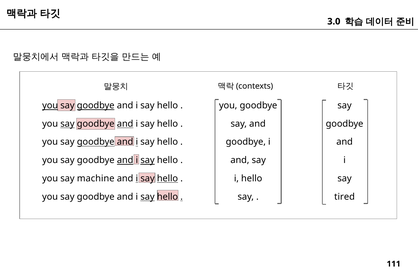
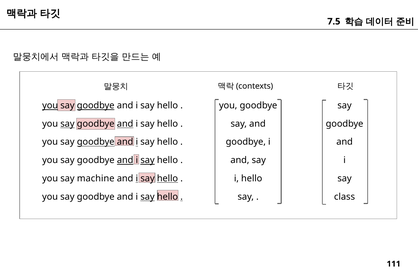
3.0: 3.0 -> 7.5
tired: tired -> class
